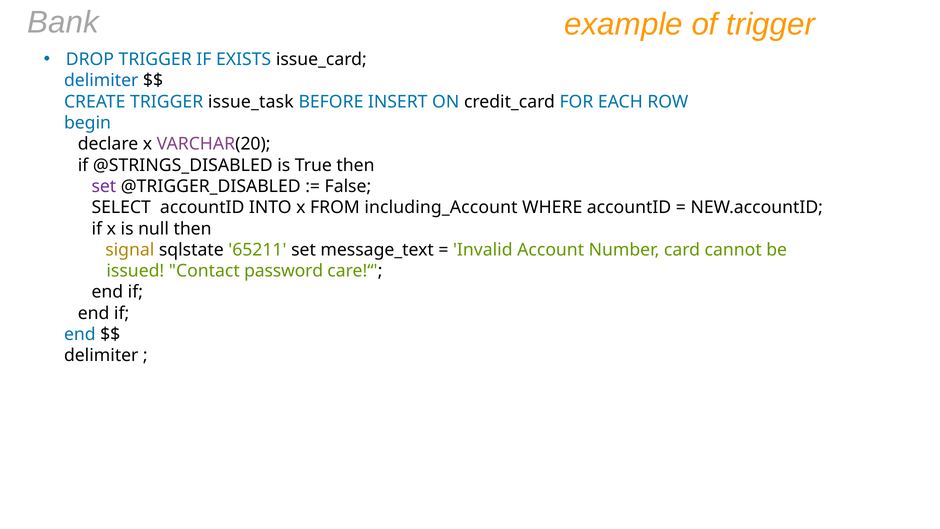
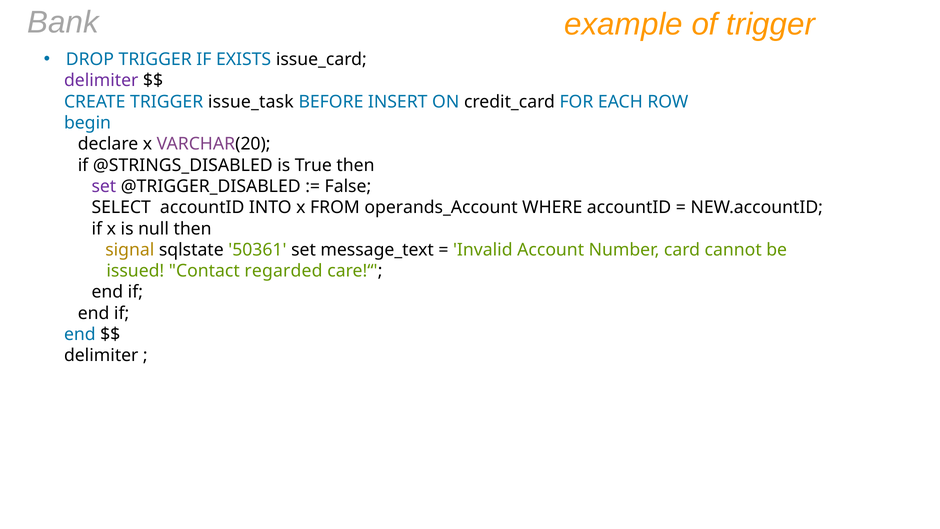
delimiter at (101, 81) colour: blue -> purple
including_Account: including_Account -> operands_Account
65211: 65211 -> 50361
password: password -> regarded
